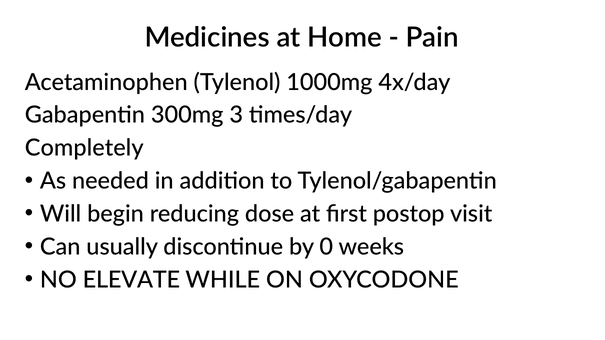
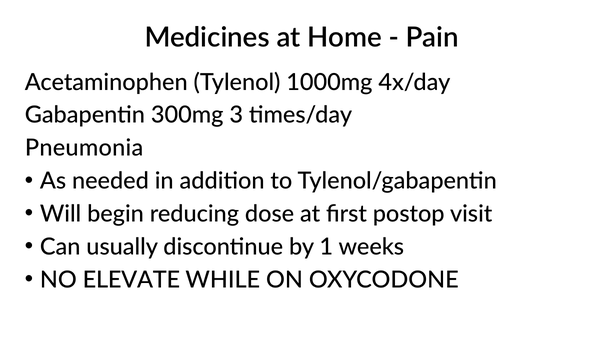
Completely: Completely -> Pneumonia
0: 0 -> 1
